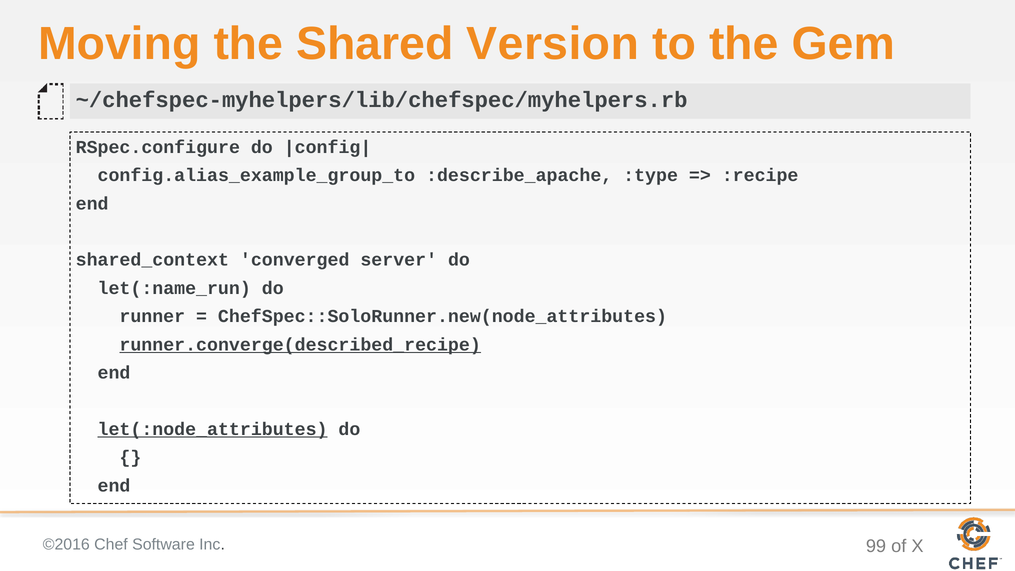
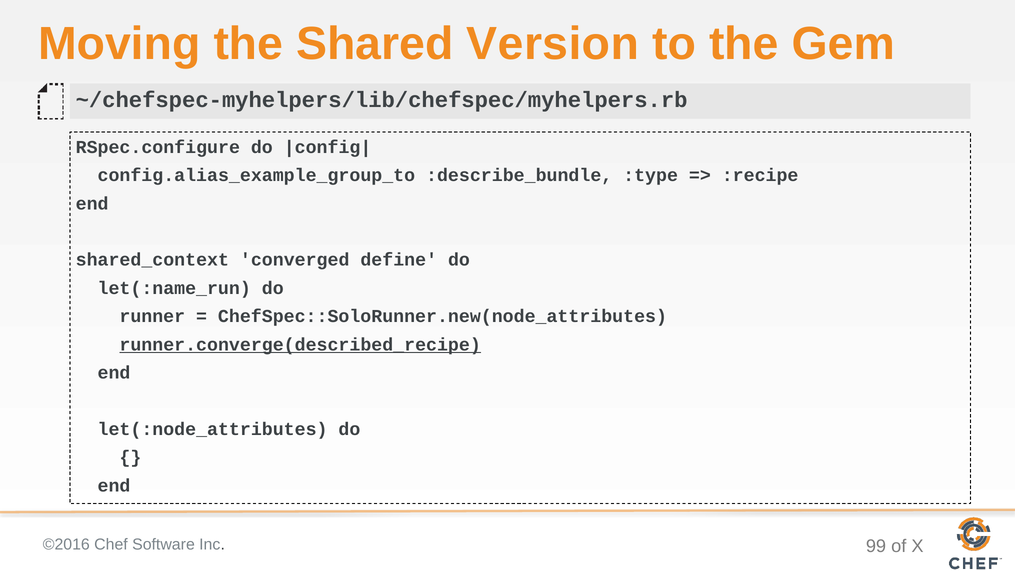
:describe_apache: :describe_apache -> :describe_bundle
server: server -> define
let(:node_attributes underline: present -> none
